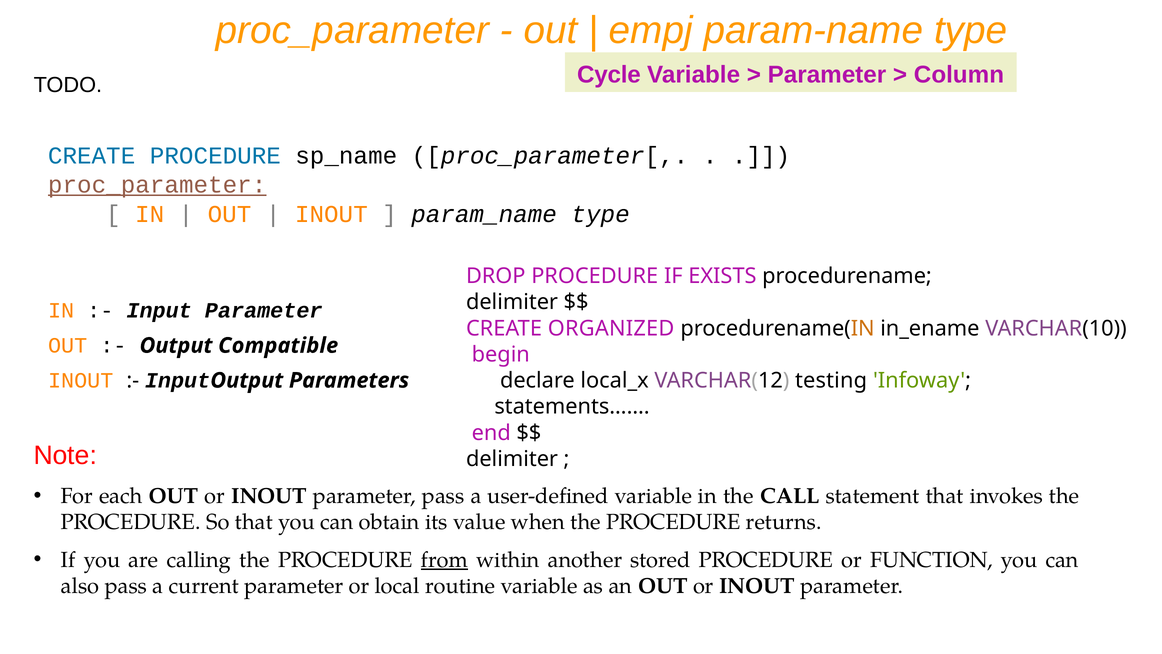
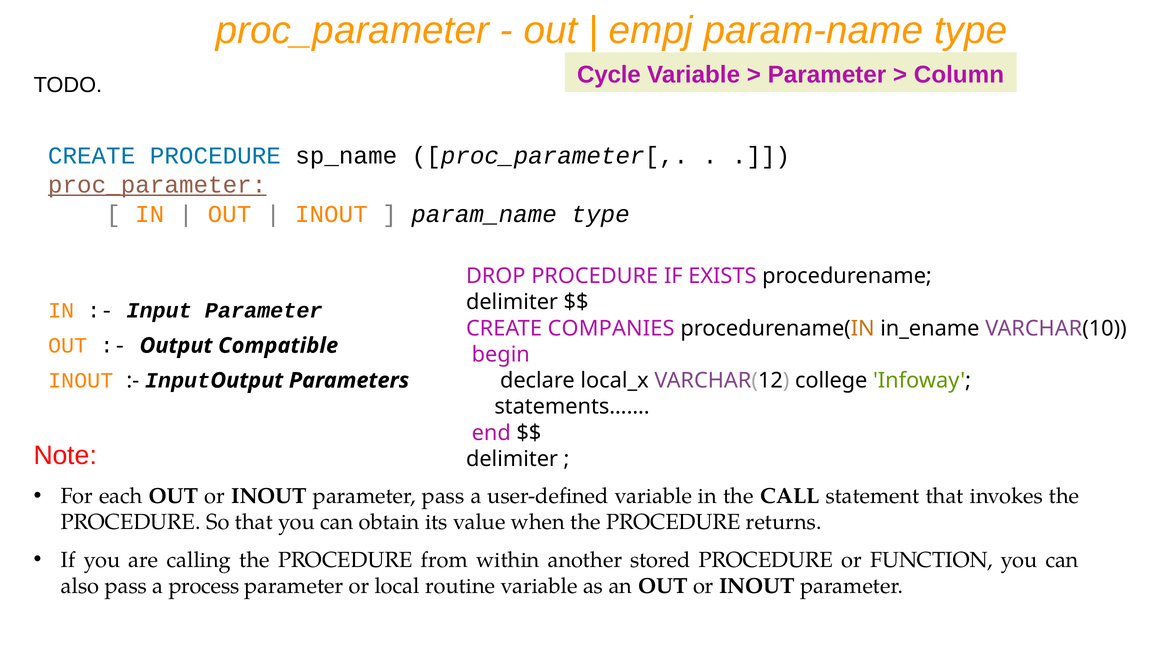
ORGANIZED: ORGANIZED -> COMPANIES
testing: testing -> college
from underline: present -> none
current: current -> process
